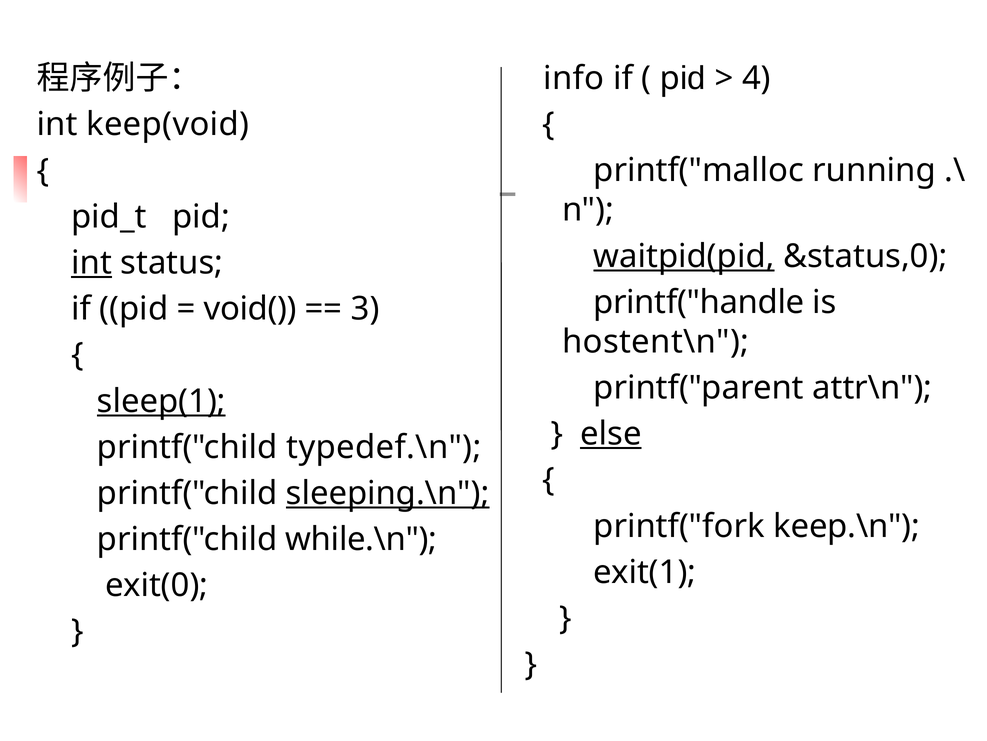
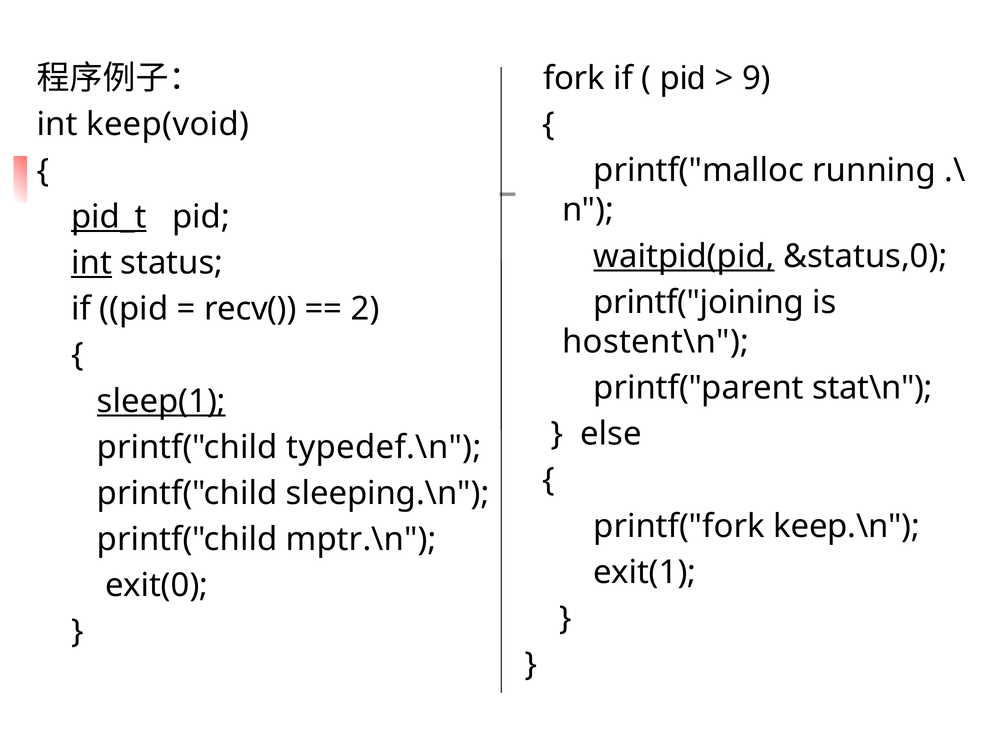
info: info -> fork
4: 4 -> 9
pid_t underline: none -> present
printf("handle: printf("handle -> printf("joining
void(: void( -> recv(
3: 3 -> 2
attr\n: attr\n -> stat\n
else underline: present -> none
sleeping.\n underline: present -> none
while.\n: while.\n -> mptr.\n
